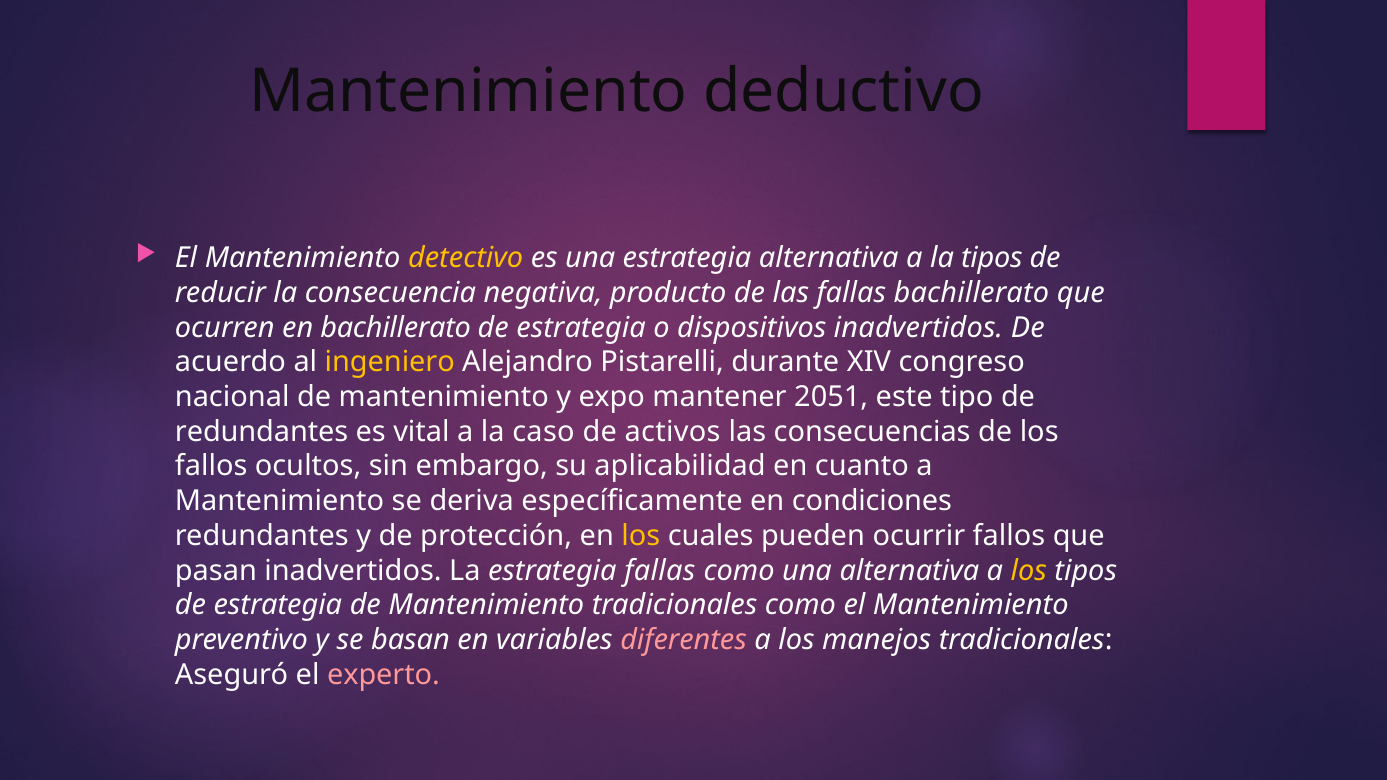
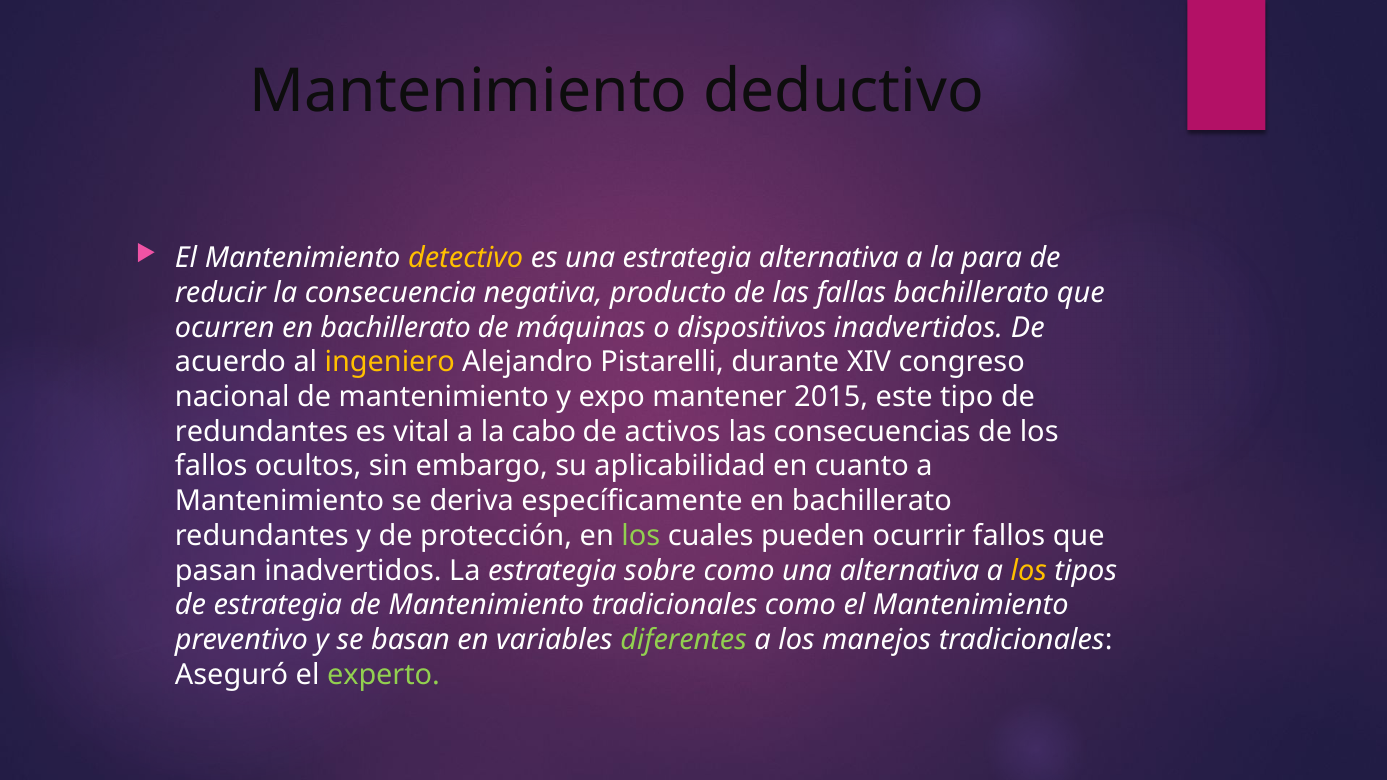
la tipos: tipos -> para
estrategia at (581, 328): estrategia -> máquinas
2051: 2051 -> 2015
caso: caso -> cabo
específicamente en condiciones: condiciones -> bachillerato
los at (641, 536) colour: yellow -> light green
estrategia fallas: fallas -> sobre
diferentes colour: pink -> light green
experto colour: pink -> light green
